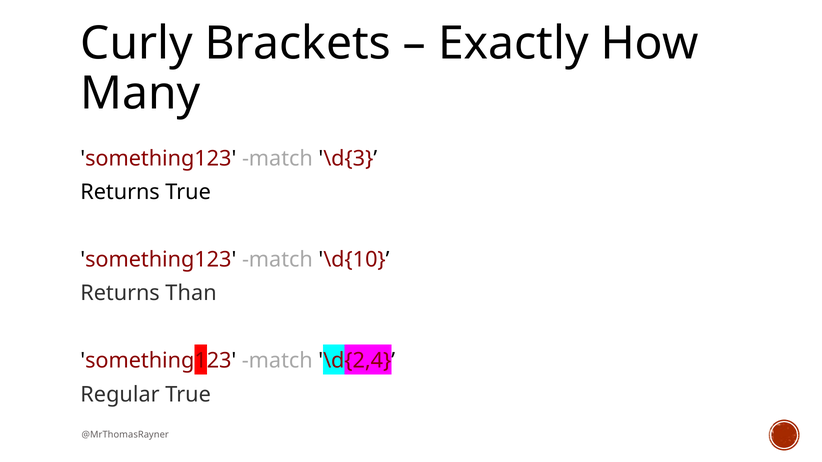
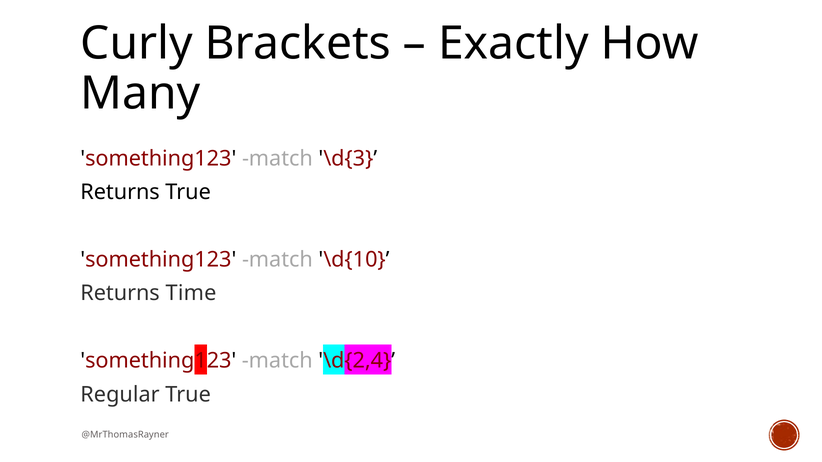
Than: Than -> Time
